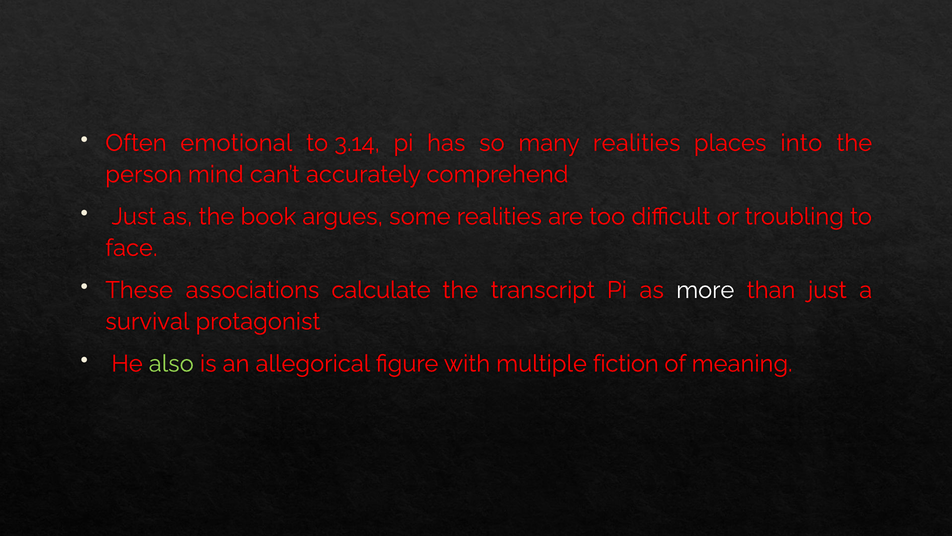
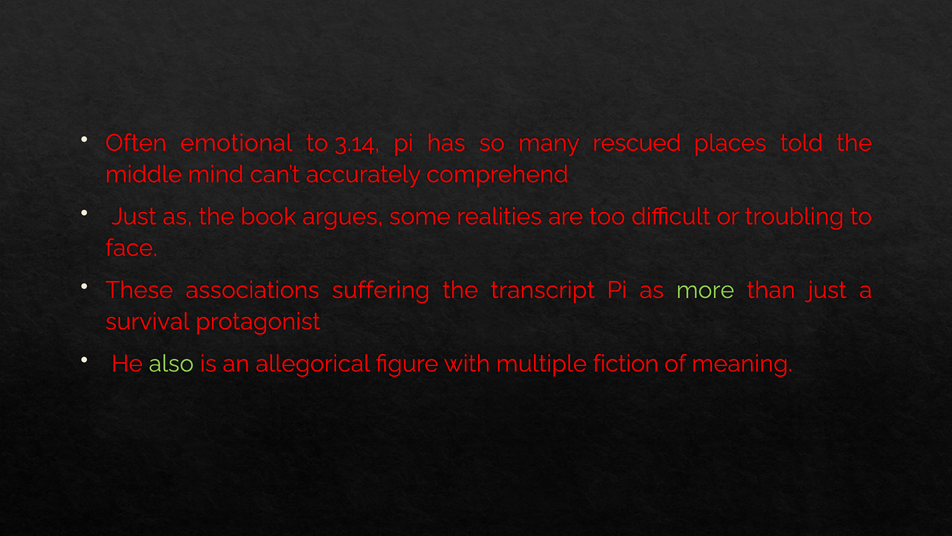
many realities: realities -> rescued
into: into -> told
person: person -> middle
calculate: calculate -> suffering
more colour: white -> light green
